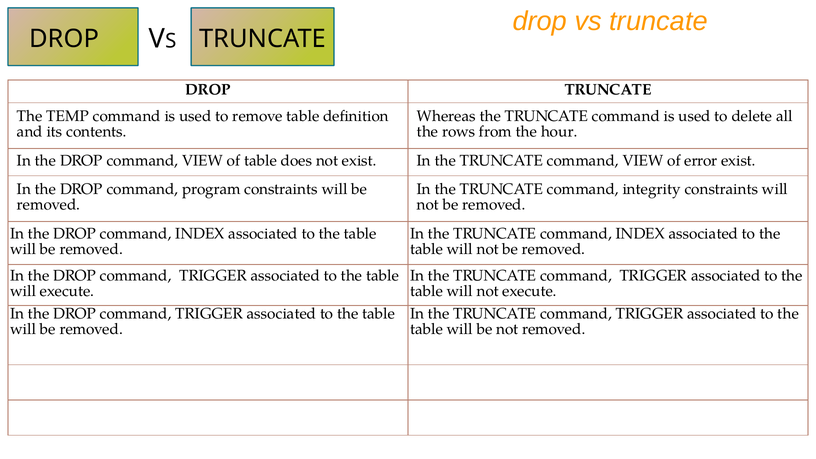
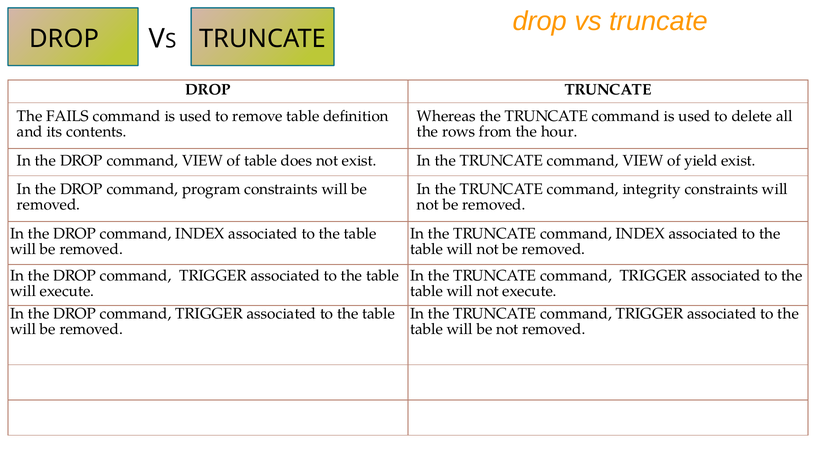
TEMP: TEMP -> FAILS
error: error -> yield
